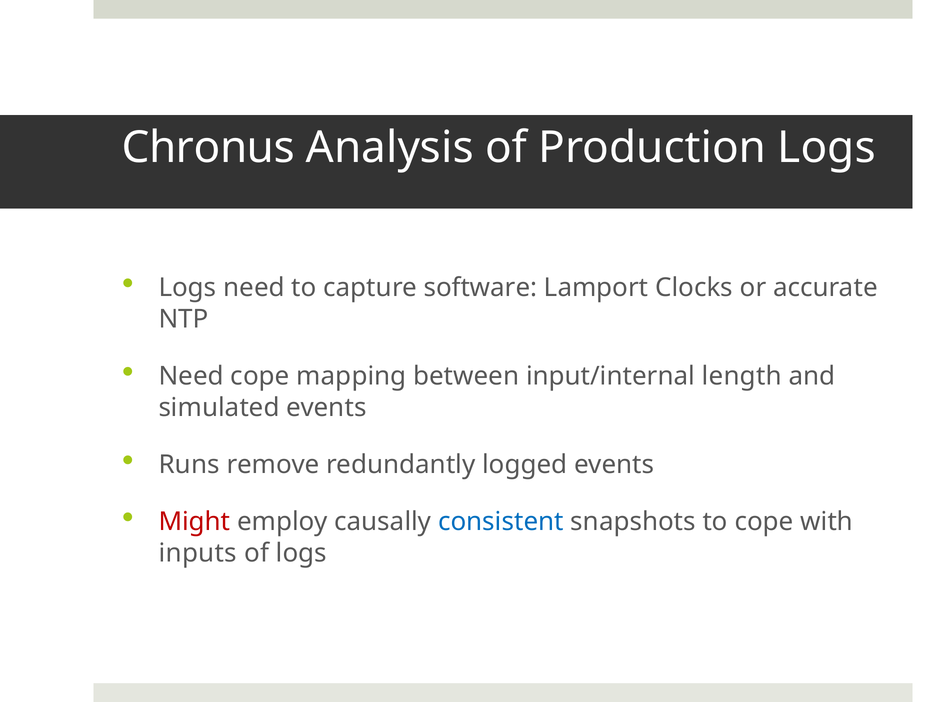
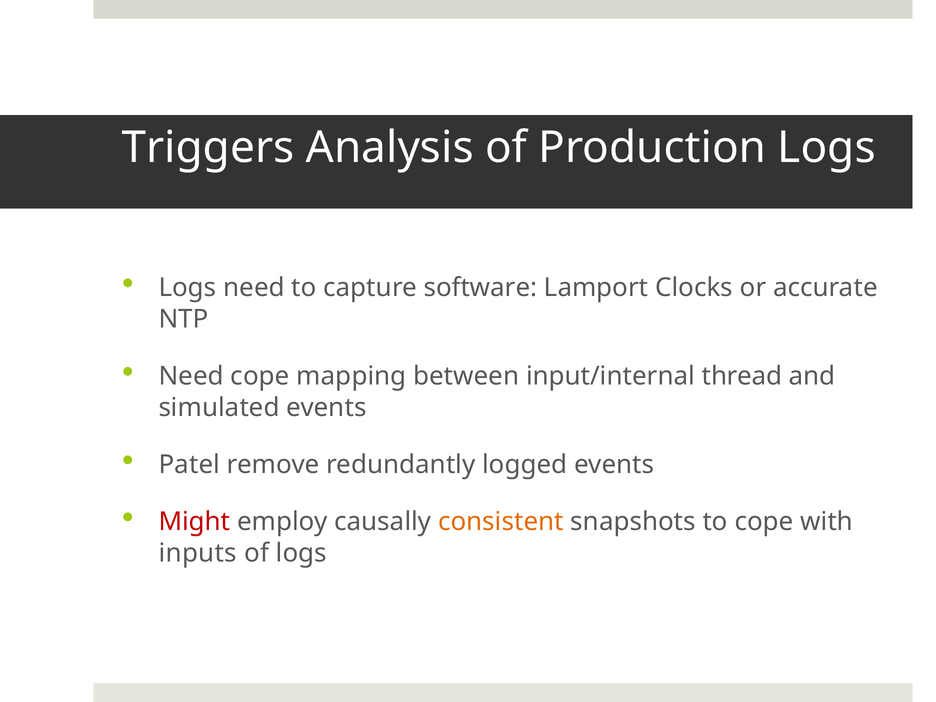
Chronus: Chronus -> Triggers
length: length -> thread
Runs: Runs -> Patel
consistent colour: blue -> orange
